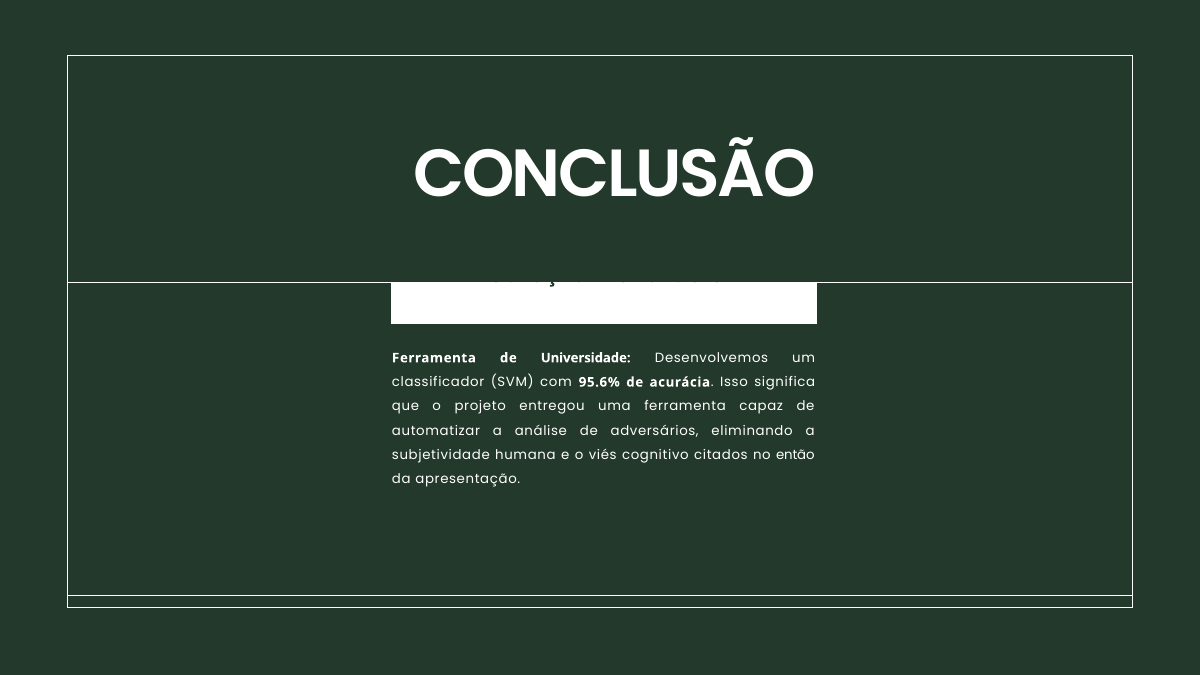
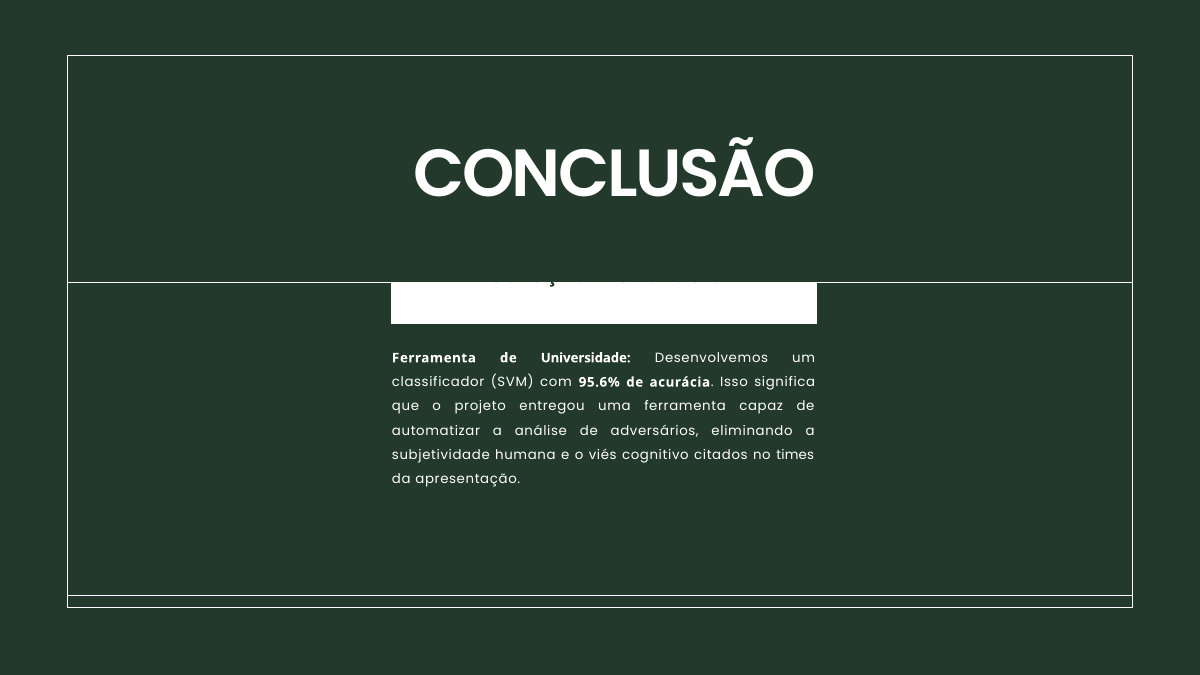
então: então -> times
